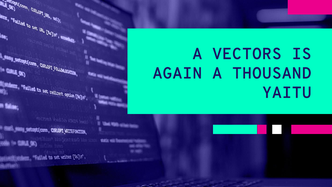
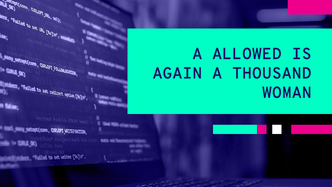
VECTORS: VECTORS -> ALLOWED
YAITU: YAITU -> WOMAN
